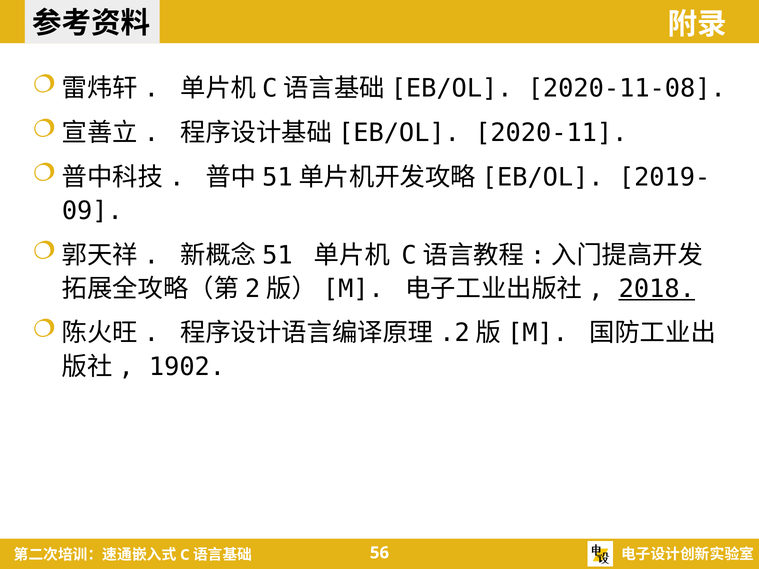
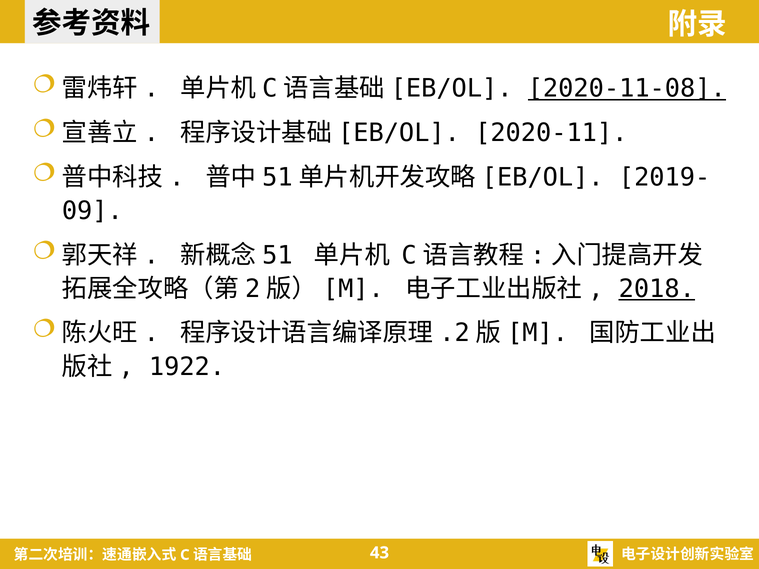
2020-11-08 underline: none -> present
1902: 1902 -> 1922
56: 56 -> 43
